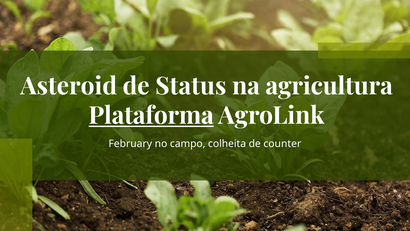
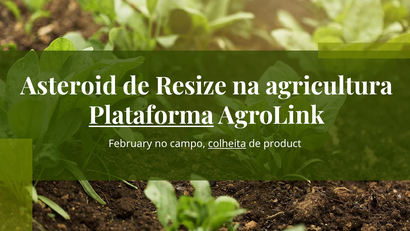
Status: Status -> Resize
colheita underline: none -> present
counter: counter -> product
